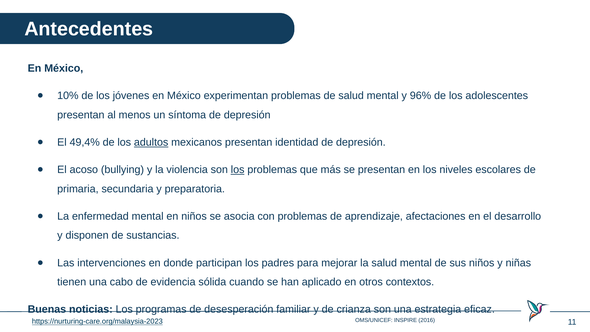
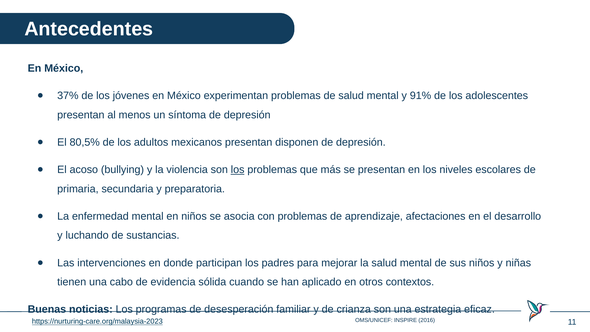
10%: 10% -> 37%
96%: 96% -> 91%
49,4%: 49,4% -> 80,5%
adultos underline: present -> none
identidad: identidad -> disponen
disponen: disponen -> luchando
